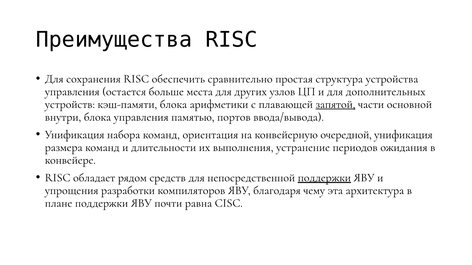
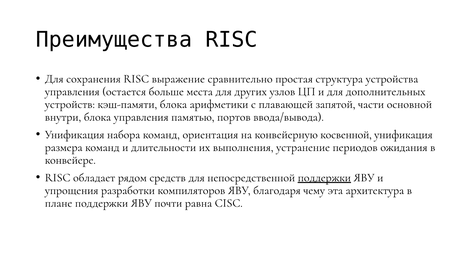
обеспечить: обеспечить -> выражение
запятой underline: present -> none
очередной: очередной -> косвенной
